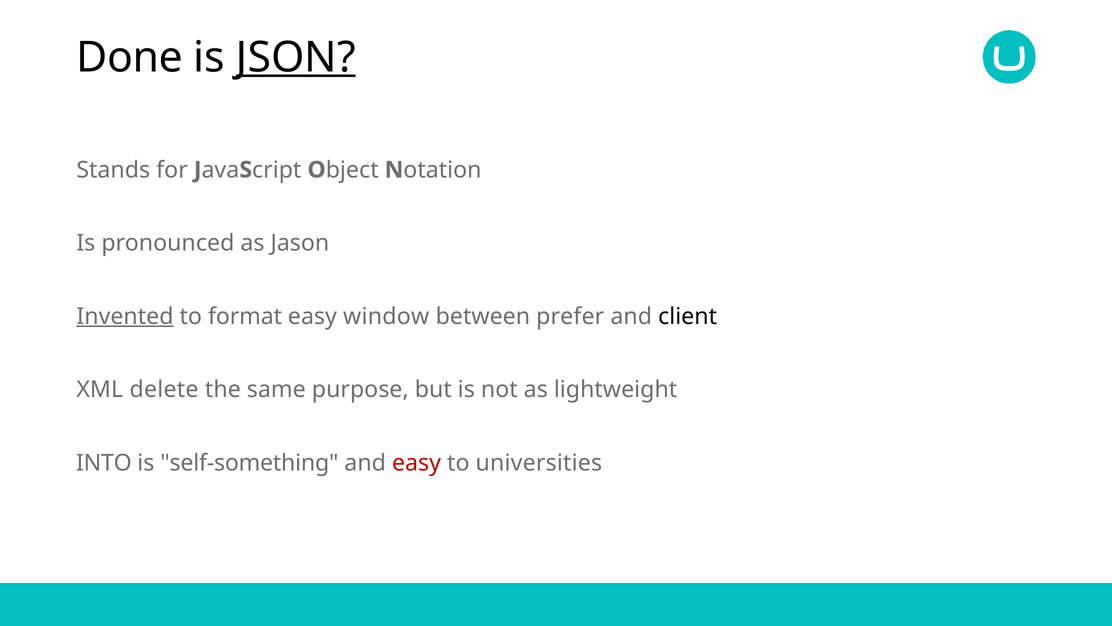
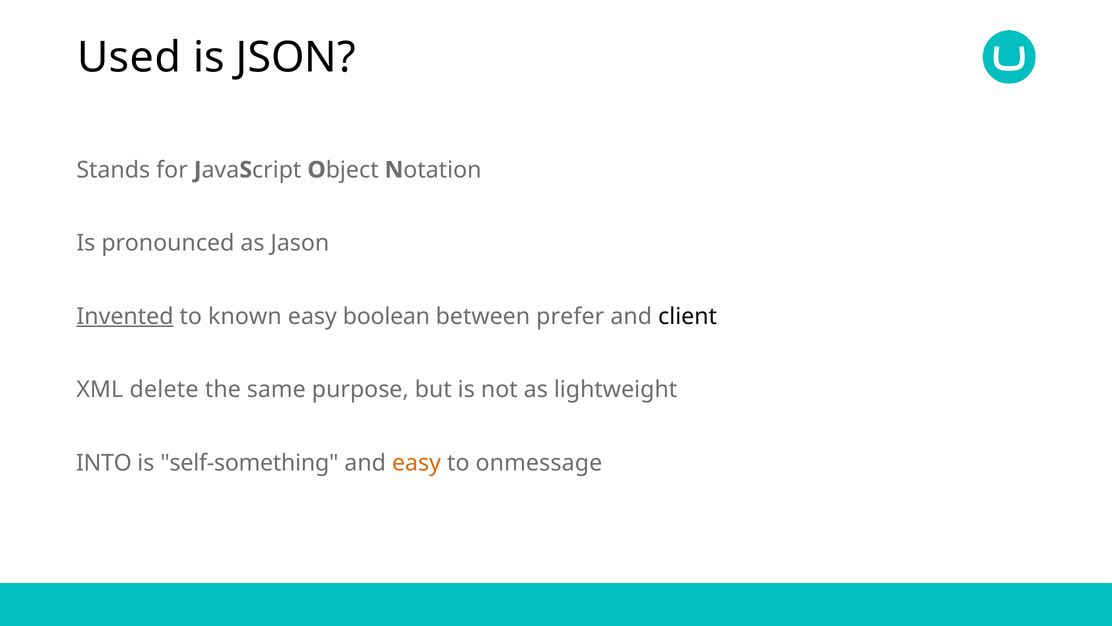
Done: Done -> Used
JSON underline: present -> none
format: format -> known
window: window -> boolean
easy at (417, 463) colour: red -> orange
universities: universities -> onmessage
